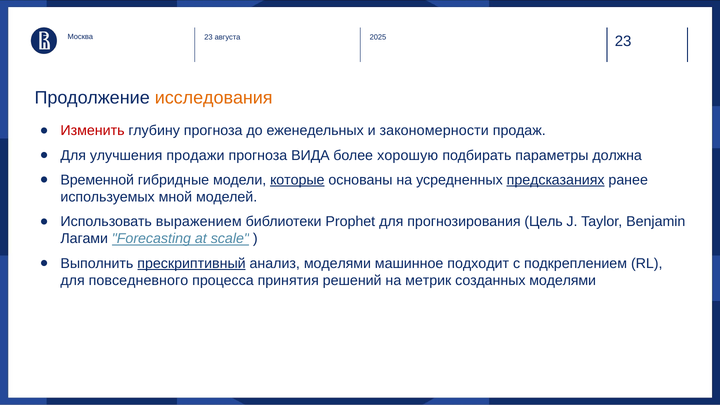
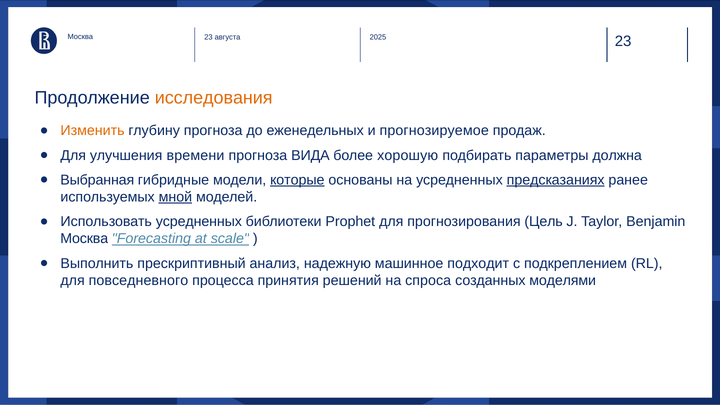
Изменить colour: red -> orange
закономерности: закономерности -> прогнозируемое
продажи: продажи -> времени
Временной: Временной -> Выбранная
мной underline: none -> present
Использовать выражением: выражением -> усредненных
Лагами at (84, 239): Лагами -> Москва
прескриптивный underline: present -> none
анализ моделями: моделями -> надежную
метрик: метрик -> спроса
